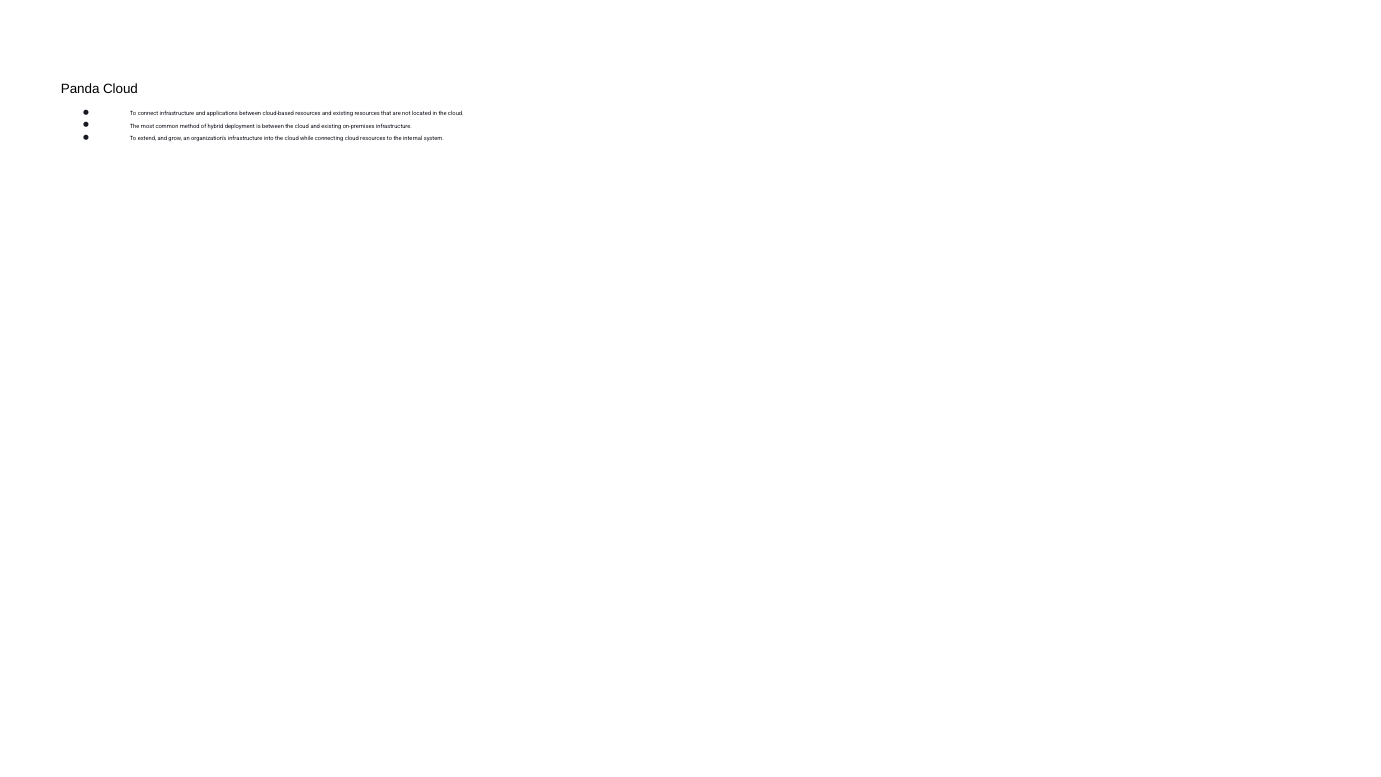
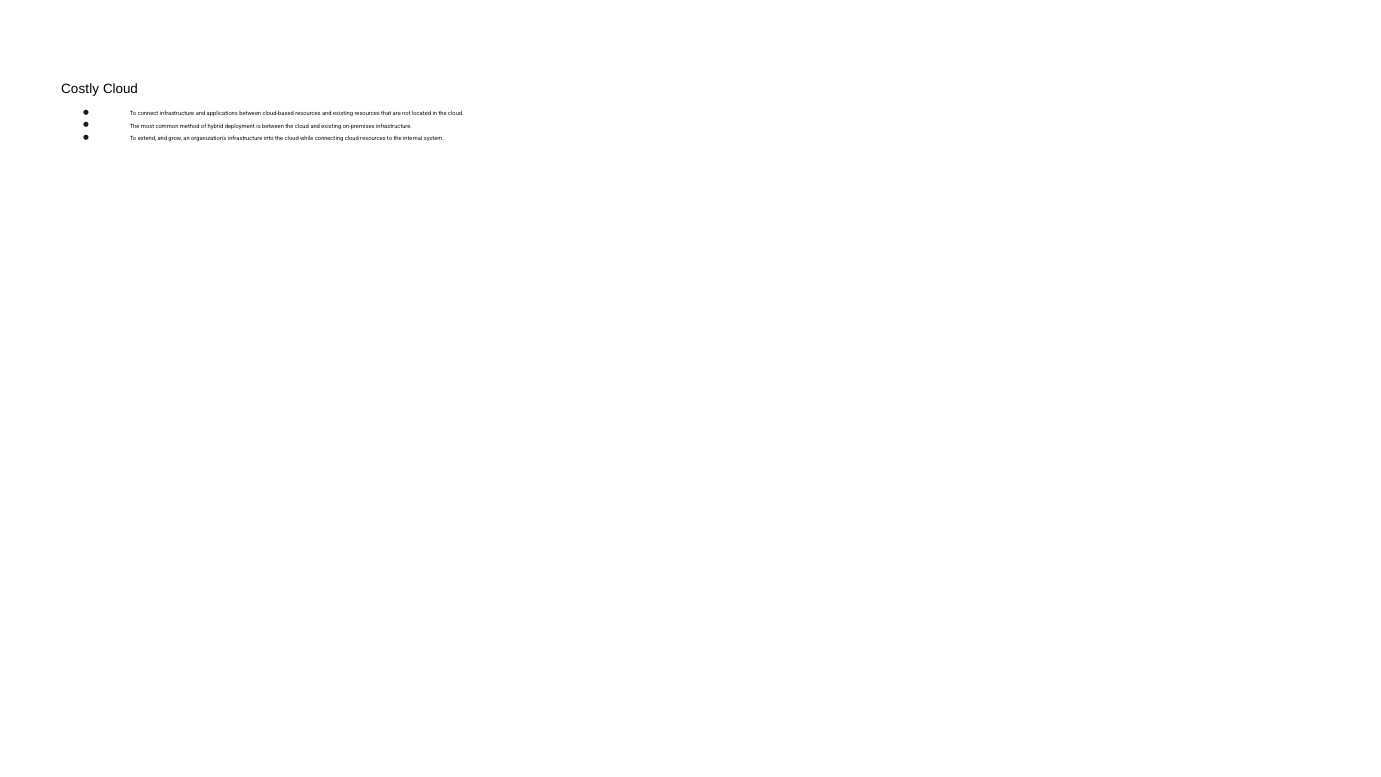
Panda: Panda -> Costly
